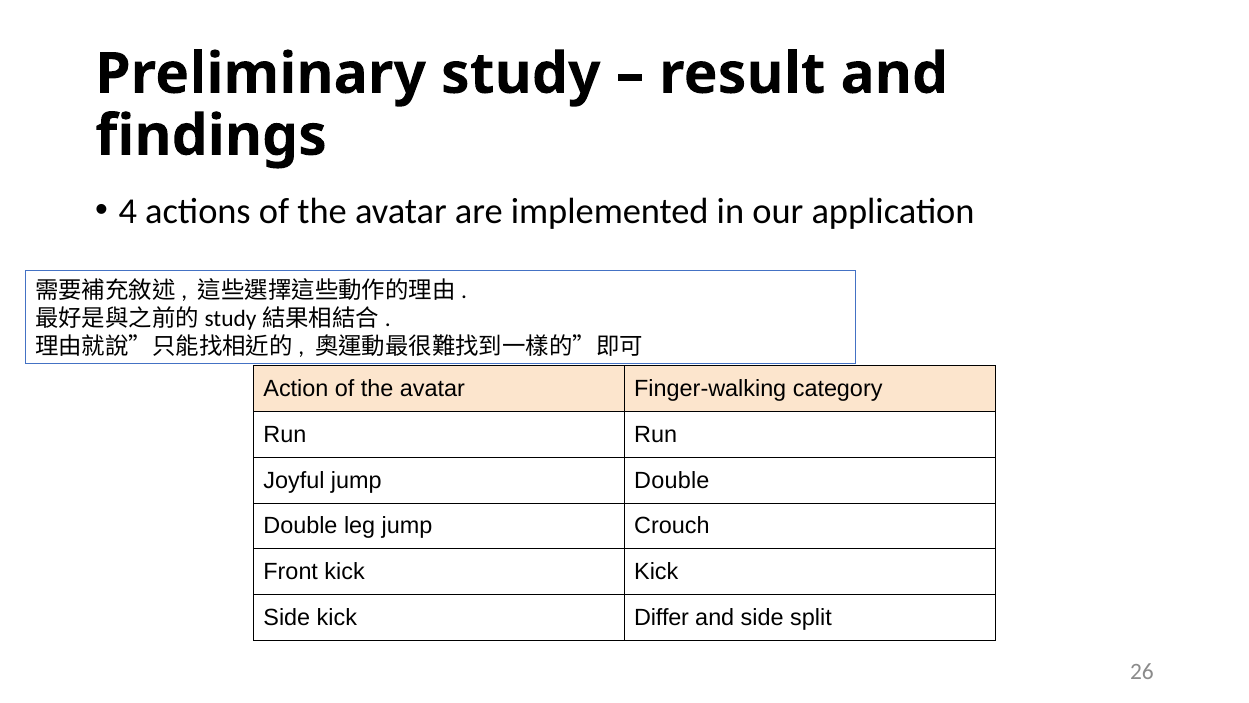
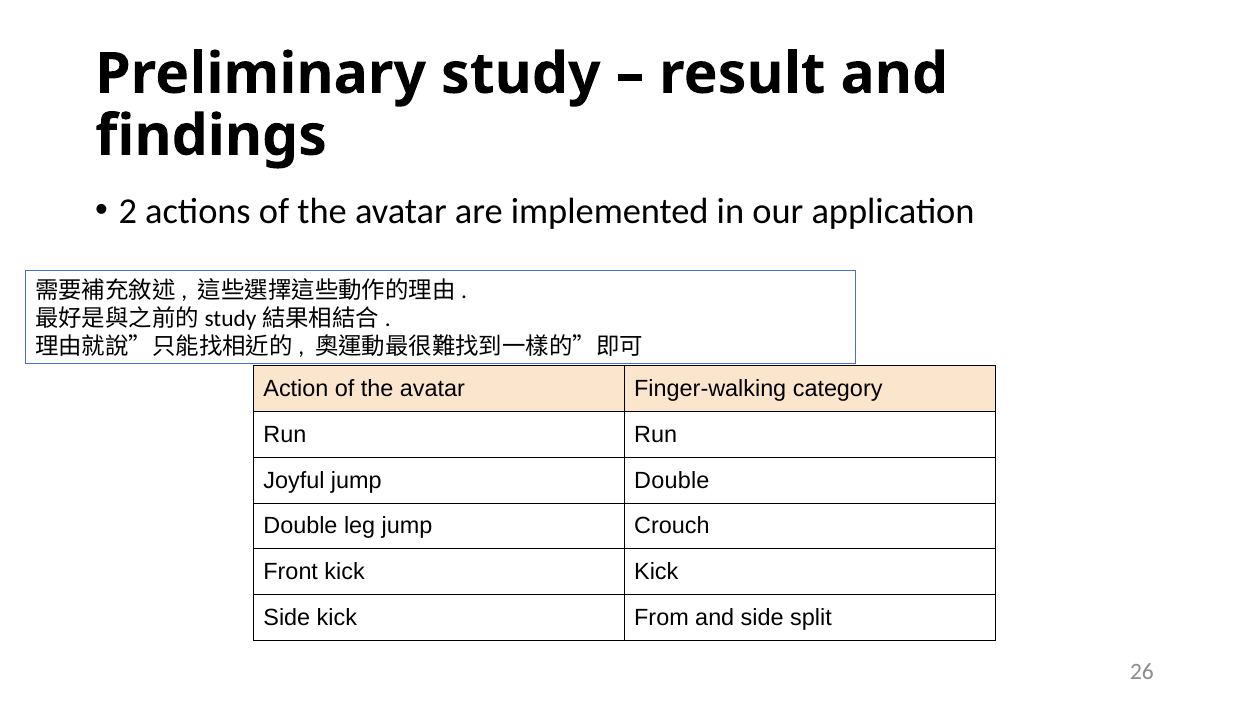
4: 4 -> 2
Differ: Differ -> From
